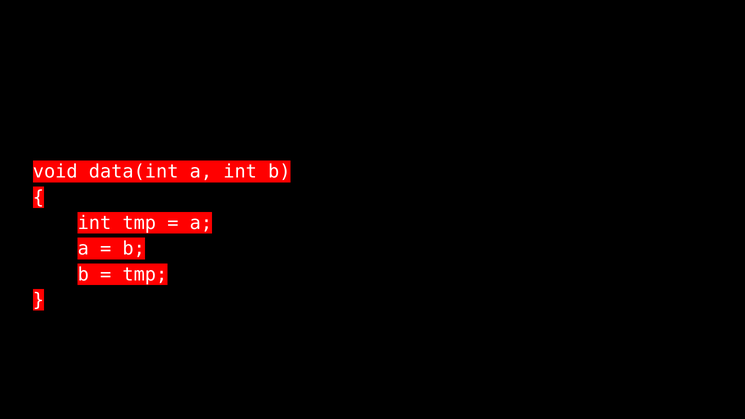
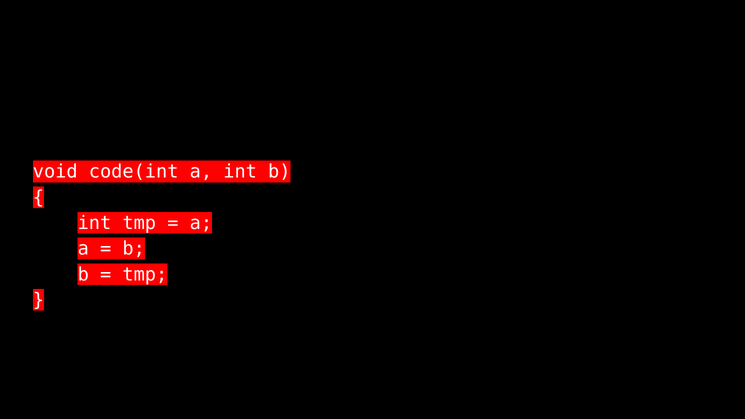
data(int: data(int -> code(int
